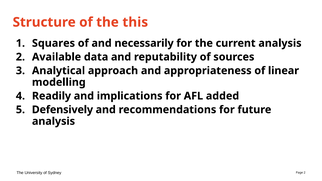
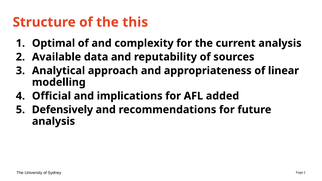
Squares: Squares -> Optimal
necessarily: necessarily -> complexity
Readily: Readily -> Official
